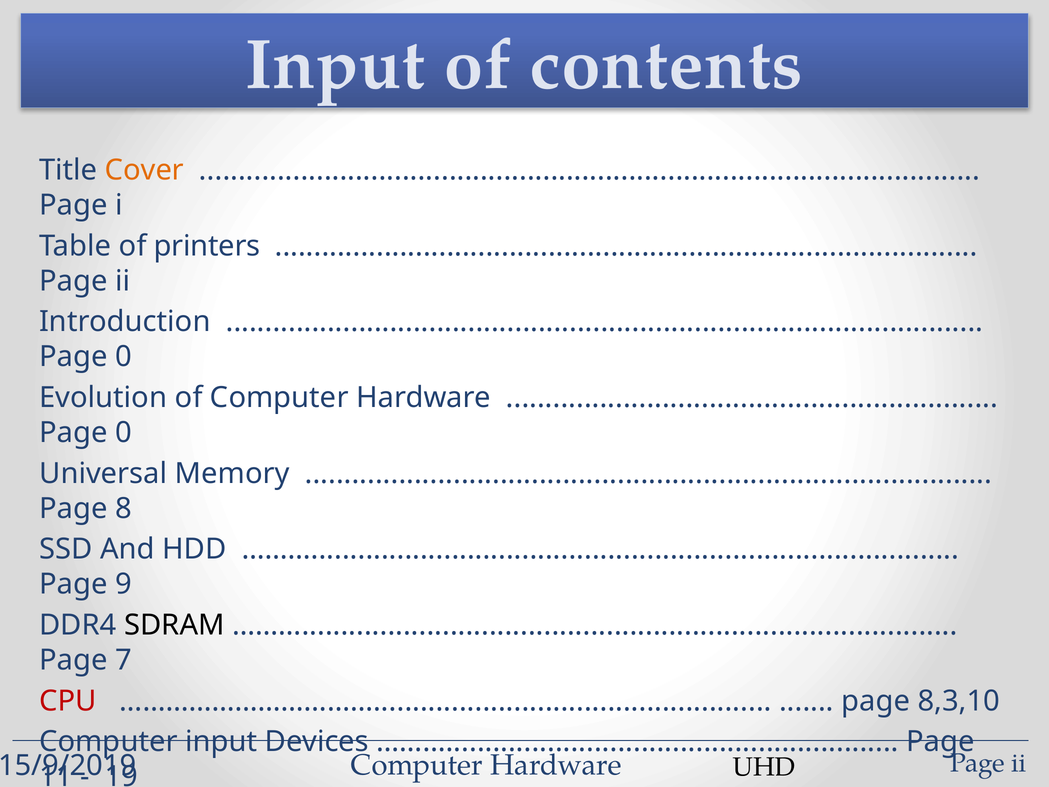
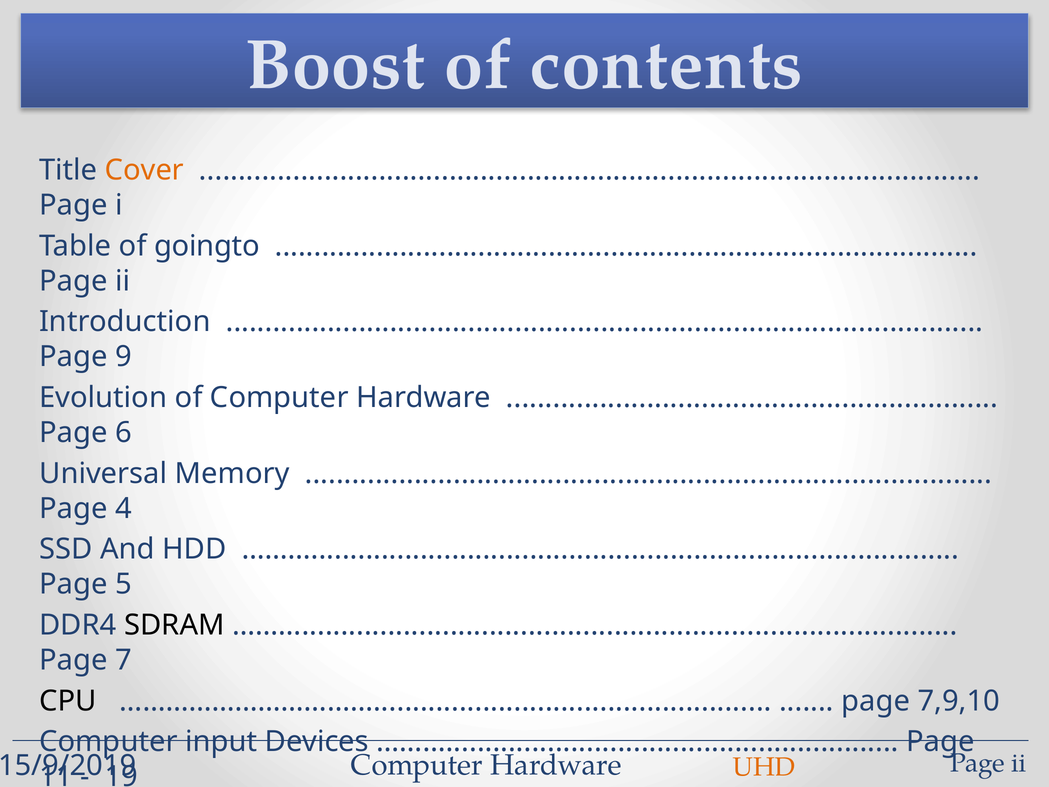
Input at (335, 65): Input -> Boost
printers: printers -> goingto
0 at (124, 357): 0 -> 9
0 at (124, 433): 0 -> 6
8: 8 -> 4
9: 9 -> 5
CPU colour: red -> black
8,3,10: 8,3,10 -> 7,9,10
UHD colour: black -> orange
